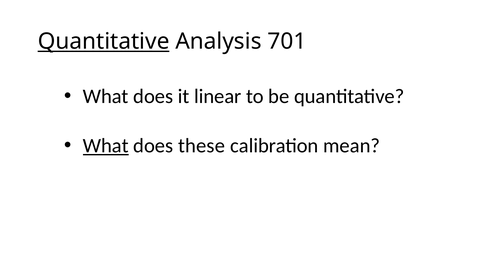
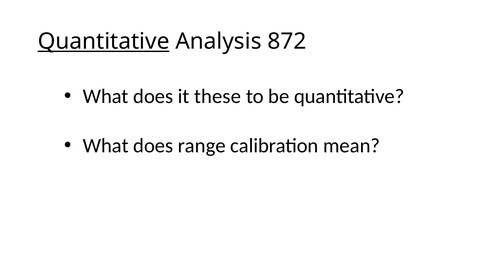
701: 701 -> 872
linear: linear -> these
What at (106, 146) underline: present -> none
these: these -> range
